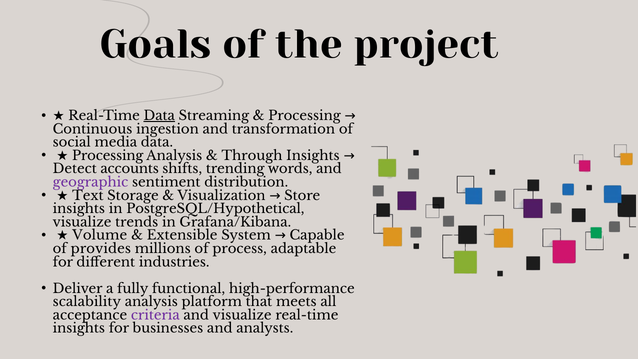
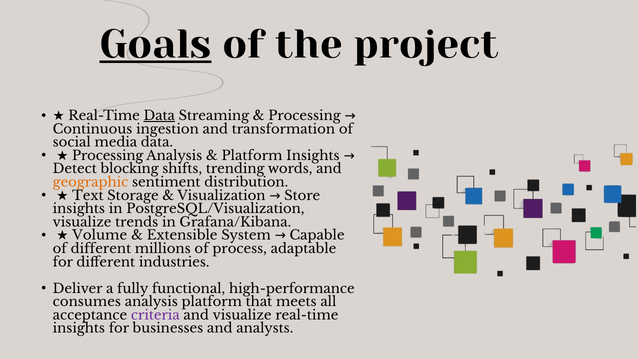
Goals underline: none -> present
Through at (252, 156): Through -> Platform
accounts: accounts -> blocking
geographic colour: purple -> orange
PostgreSQL/Hypothetical: PostgreSQL/Hypothetical -> PostgreSQL/Visualization
of provides: provides -> different
scalability: scalability -> consumes
